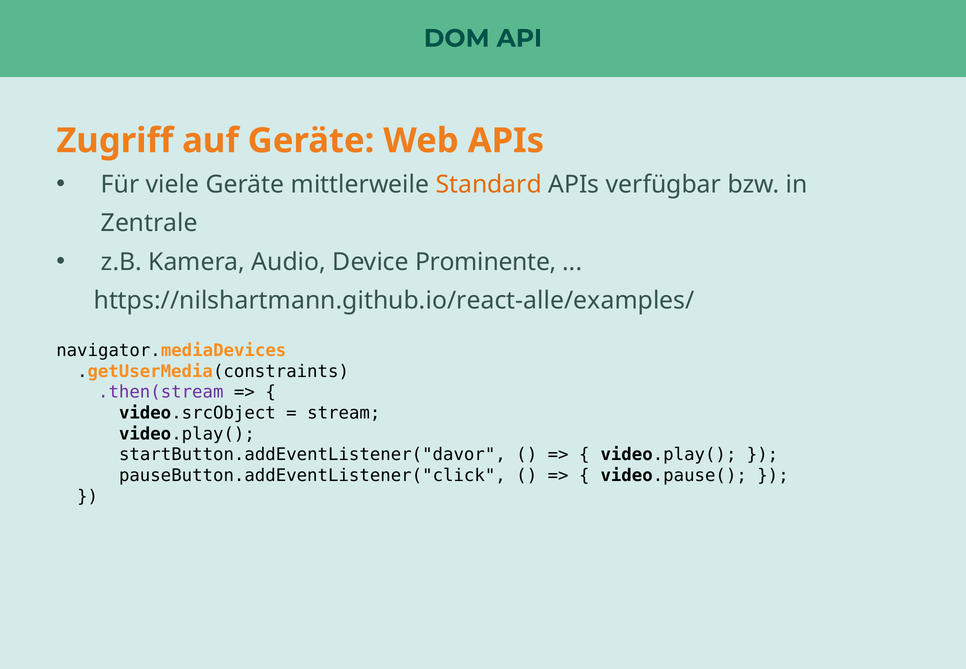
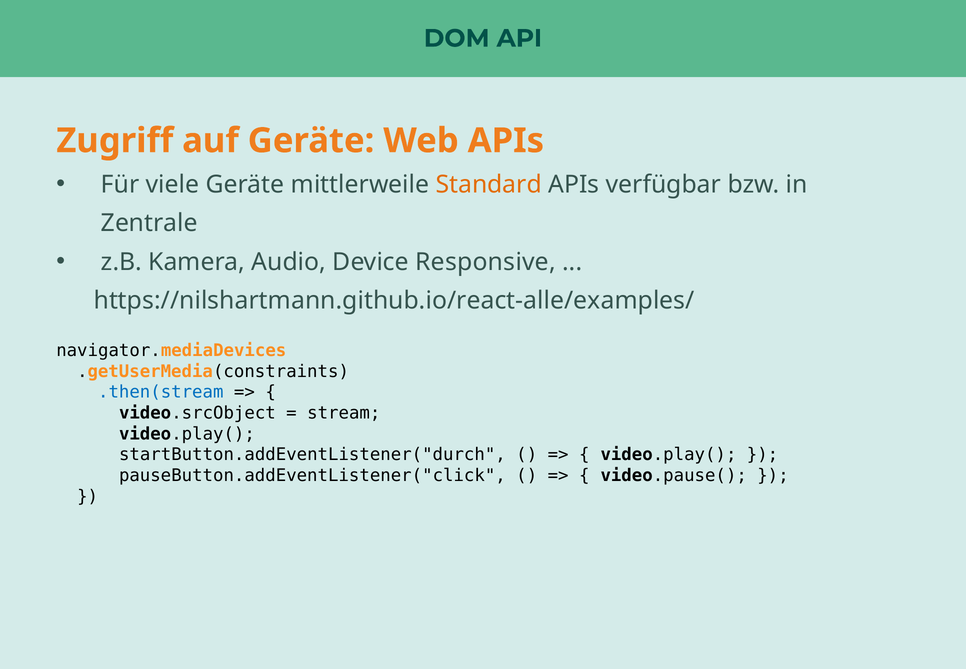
Prominente: Prominente -> Responsive
.then(stream colour: purple -> blue
startButton.addEventListener("davor: startButton.addEventListener("davor -> startButton.addEventListener("durch
